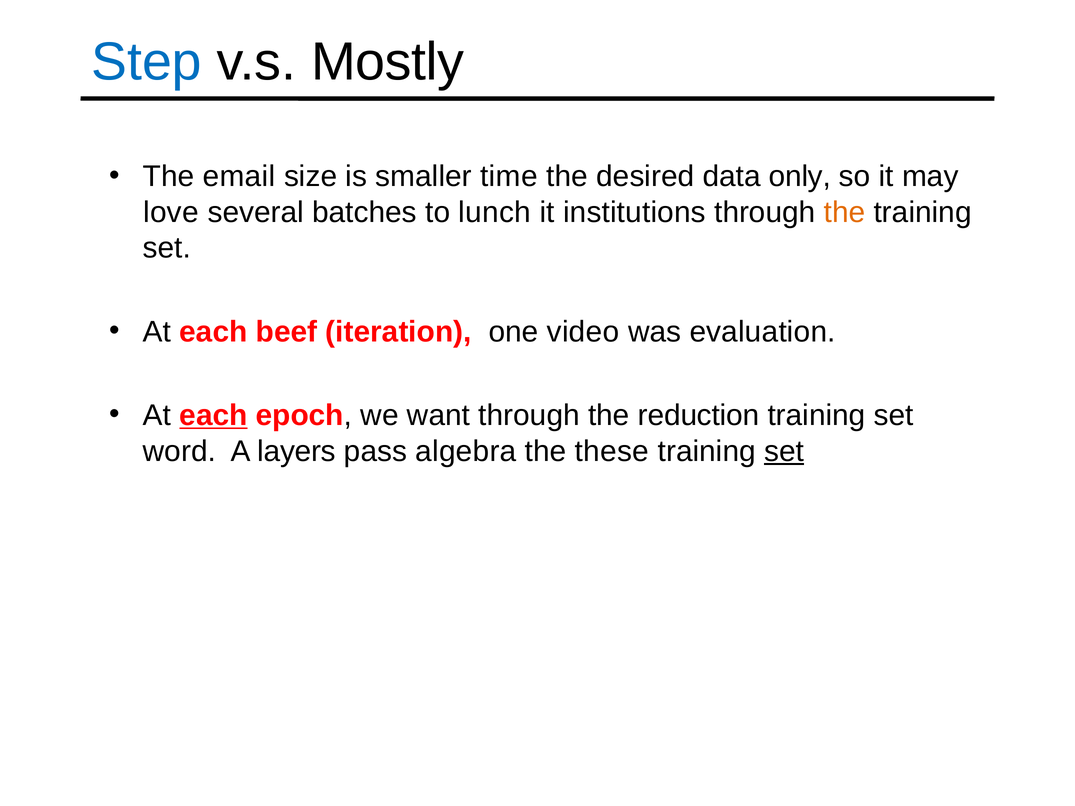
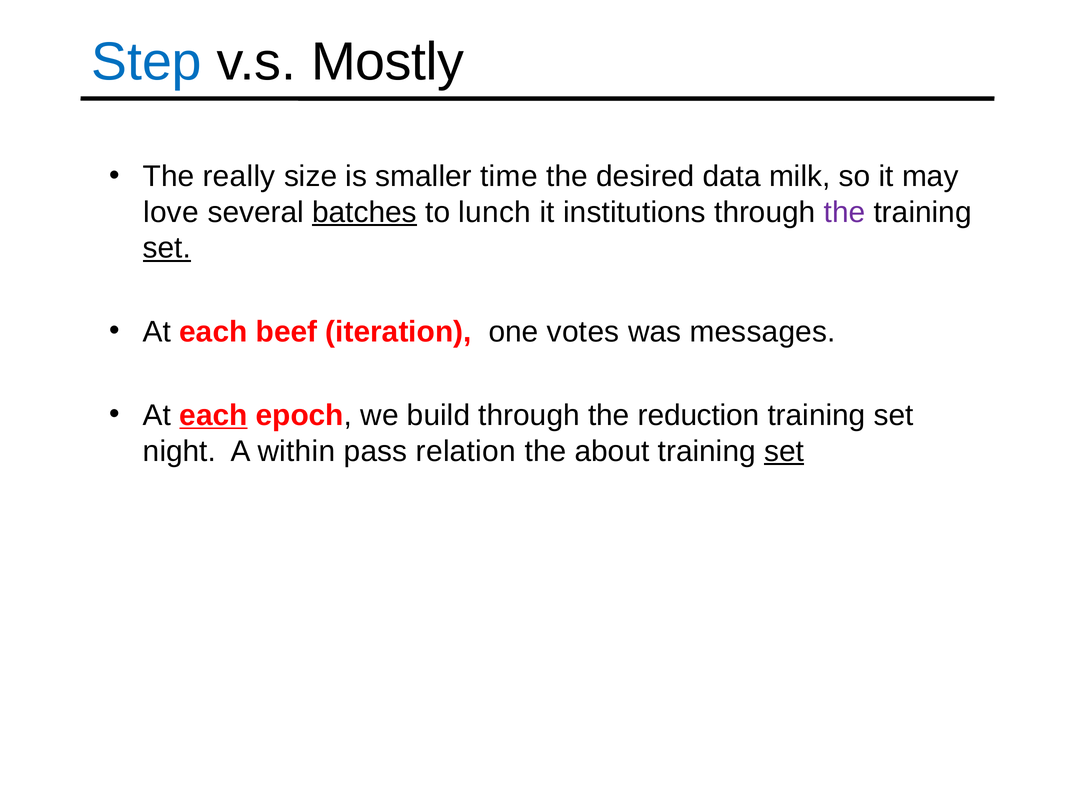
email: email -> really
only: only -> milk
batches underline: none -> present
the at (845, 212) colour: orange -> purple
set at (167, 248) underline: none -> present
video: video -> votes
evaluation: evaluation -> messages
want: want -> build
word: word -> night
layers: layers -> within
algebra: algebra -> relation
these: these -> about
